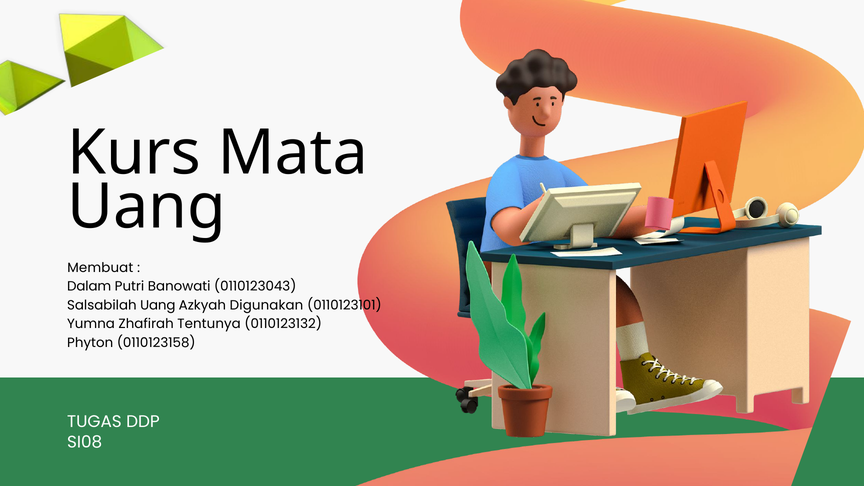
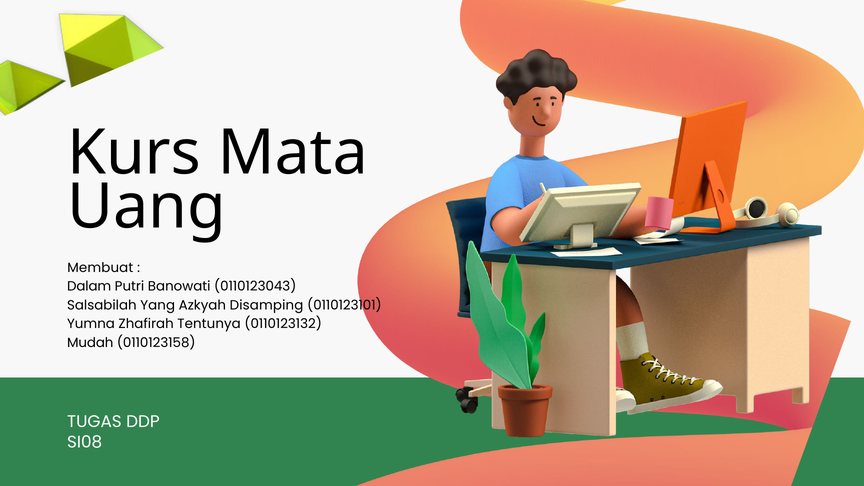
Salsabilah Uang: Uang -> Yang
Digunakan: Digunakan -> Disamping
Phyton: Phyton -> Mudah
